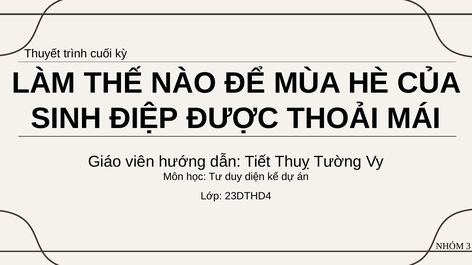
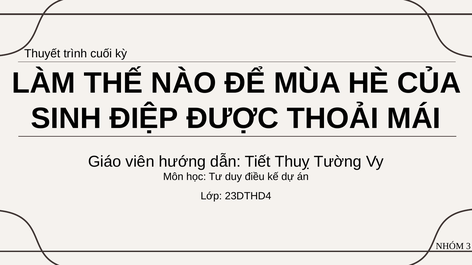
diện: diện -> điều
